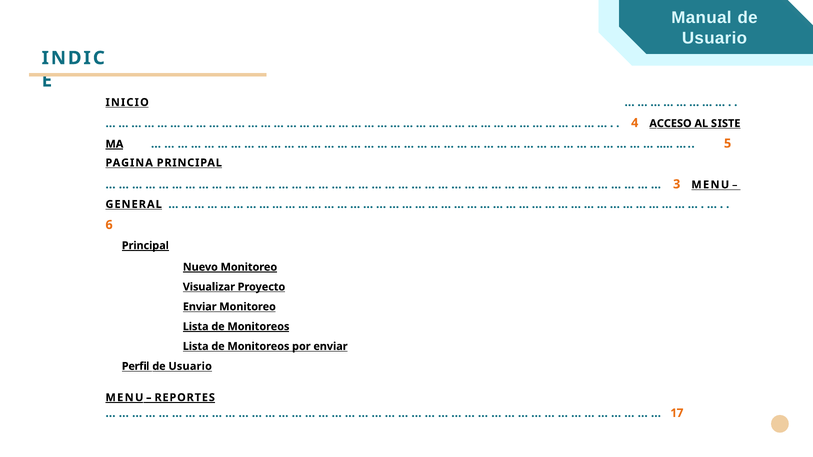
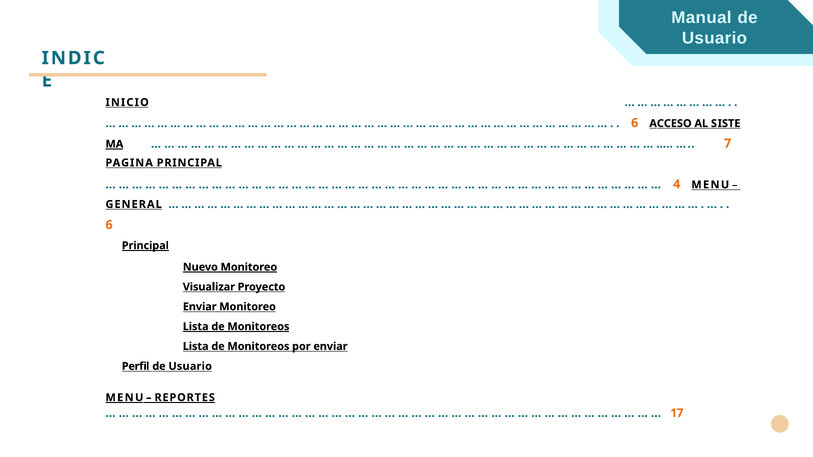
4 at (635, 123): 4 -> 6
5: 5 -> 7
3: 3 -> 4
